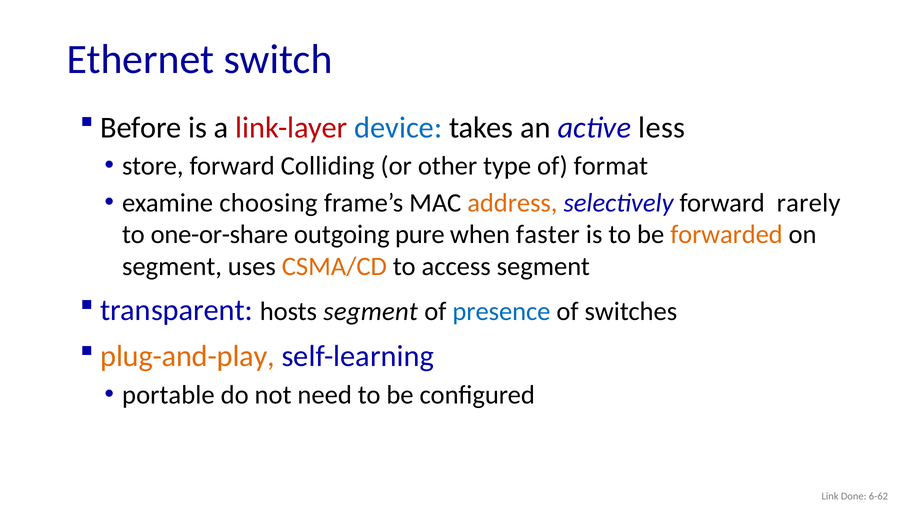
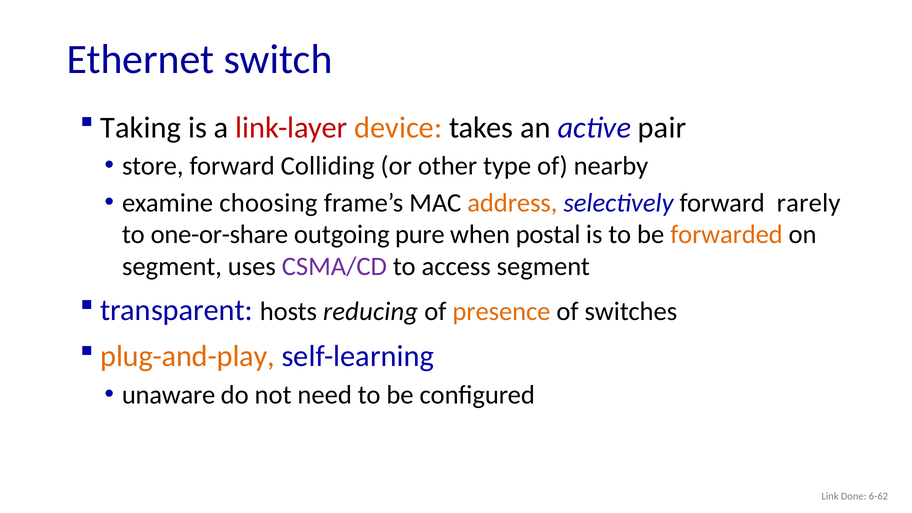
Before: Before -> Taking
device colour: blue -> orange
less: less -> pair
format: format -> nearby
faster: faster -> postal
CSMA/CD colour: orange -> purple
hosts segment: segment -> reducing
presence colour: blue -> orange
portable: portable -> unaware
